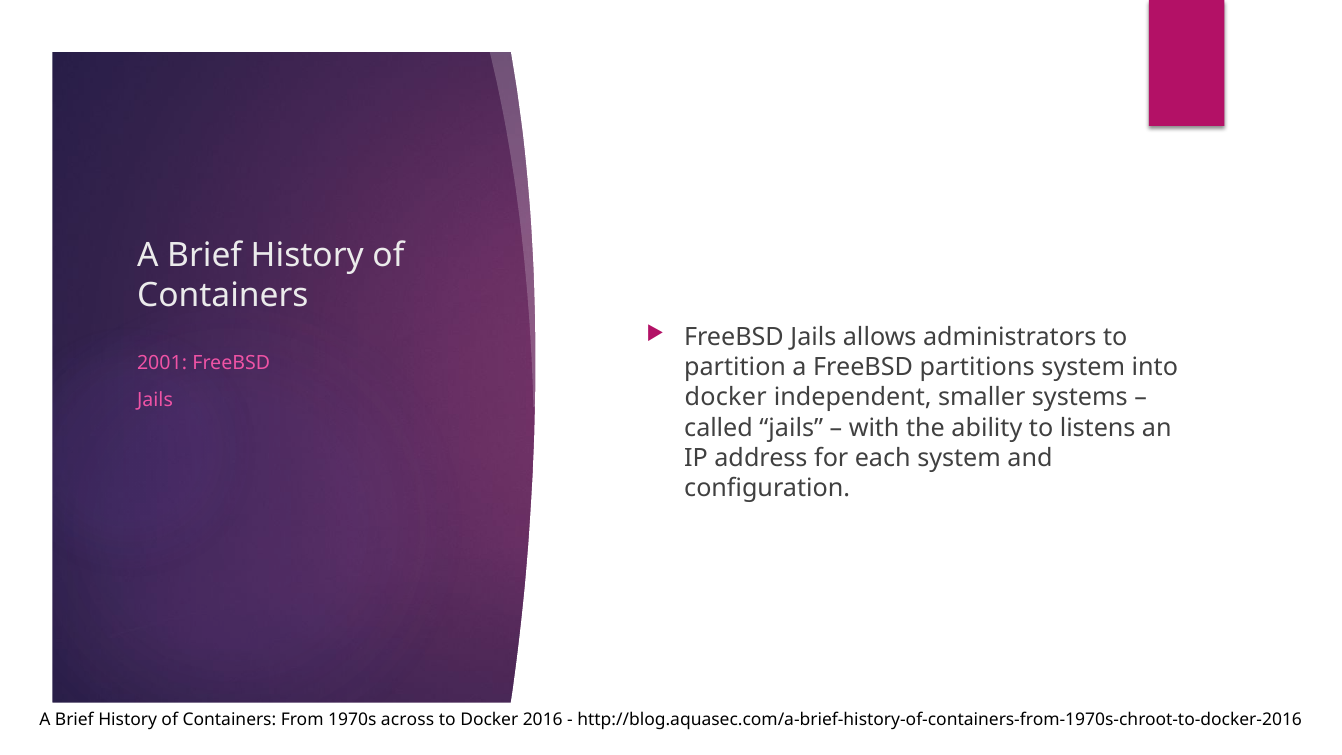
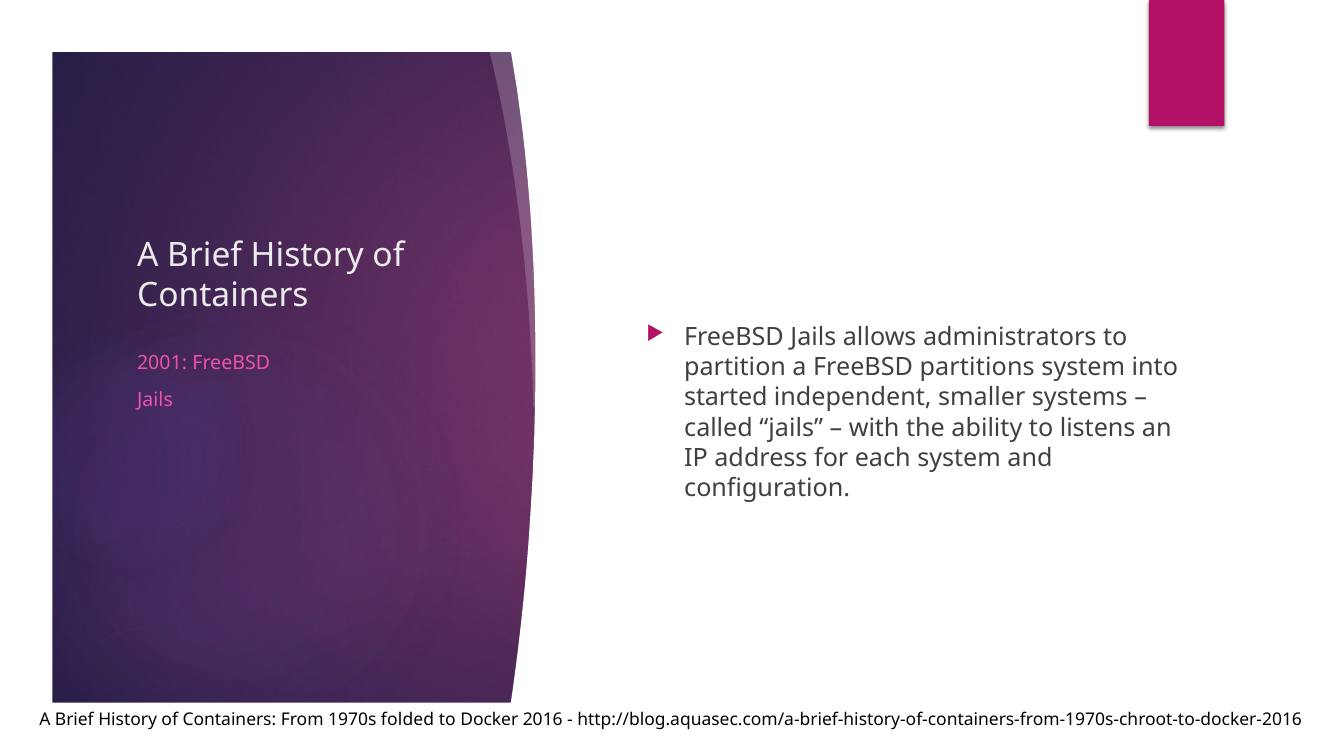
docker at (726, 398): docker -> started
across: across -> folded
